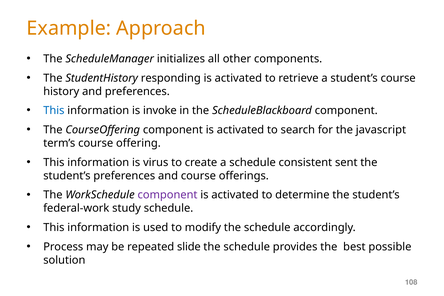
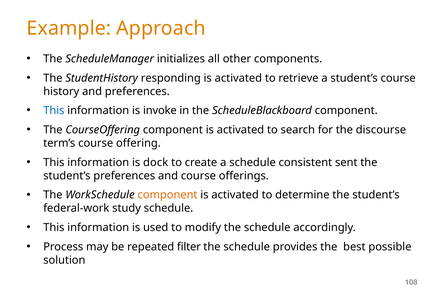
javascript: javascript -> discourse
virus: virus -> dock
component at (168, 195) colour: purple -> orange
slide: slide -> filter
